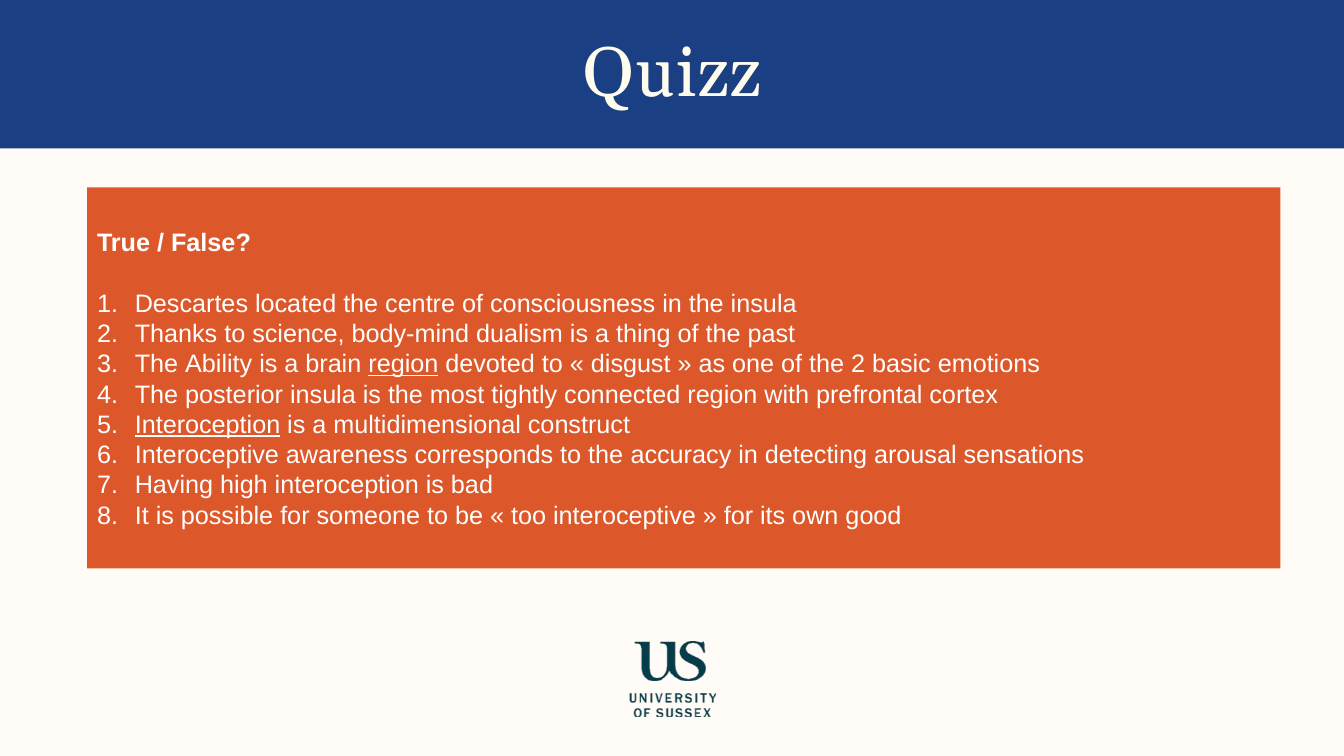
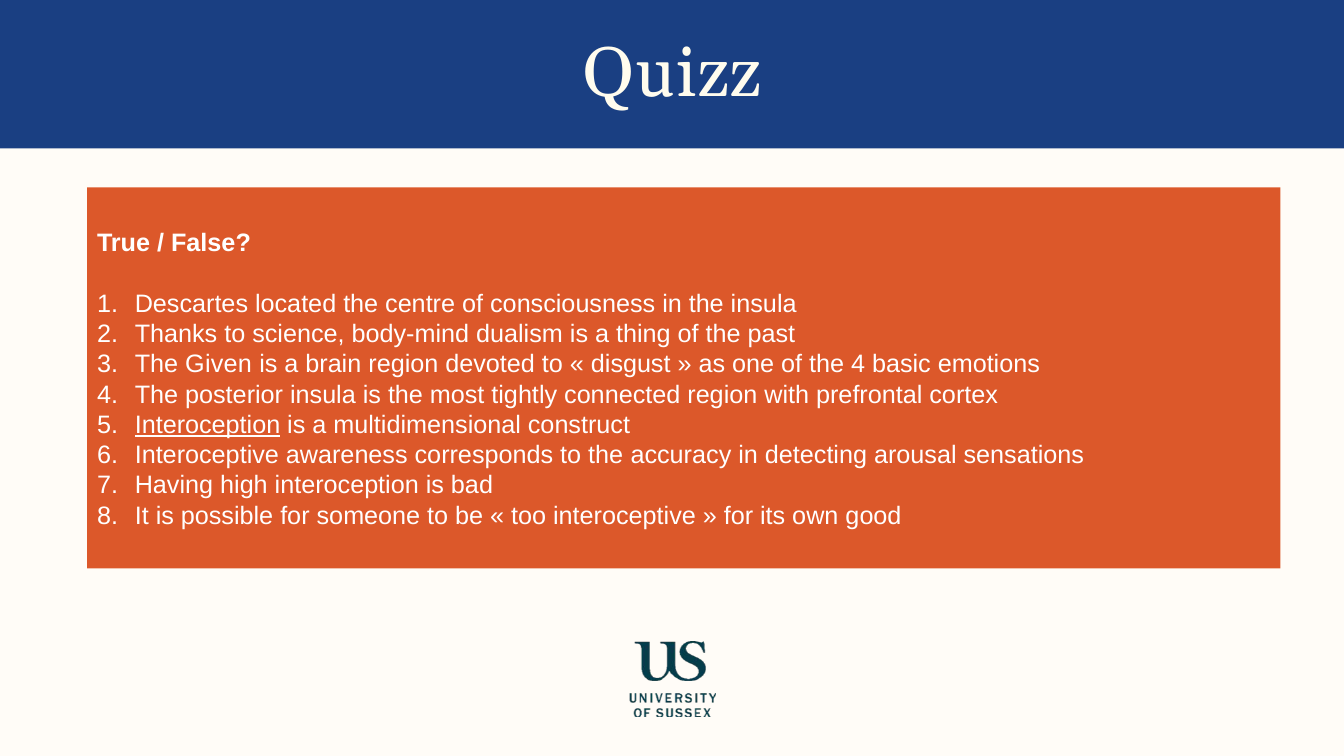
Ability: Ability -> Given
region at (403, 365) underline: present -> none
the 2: 2 -> 4
